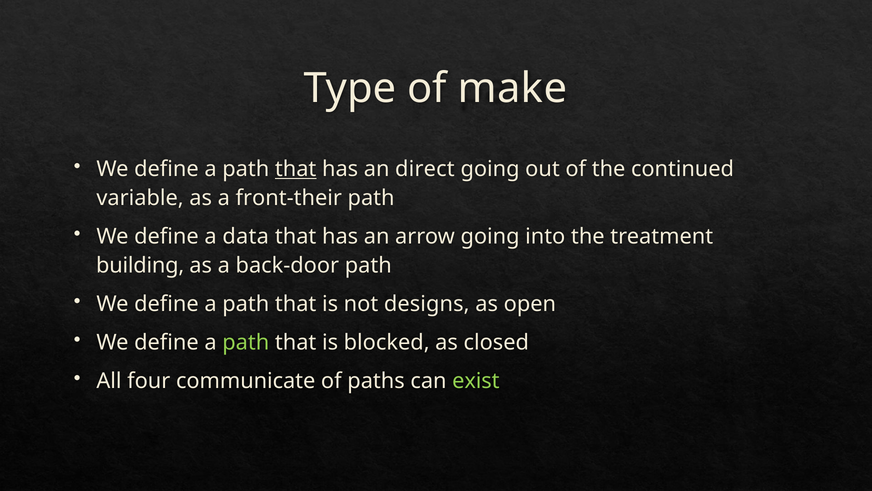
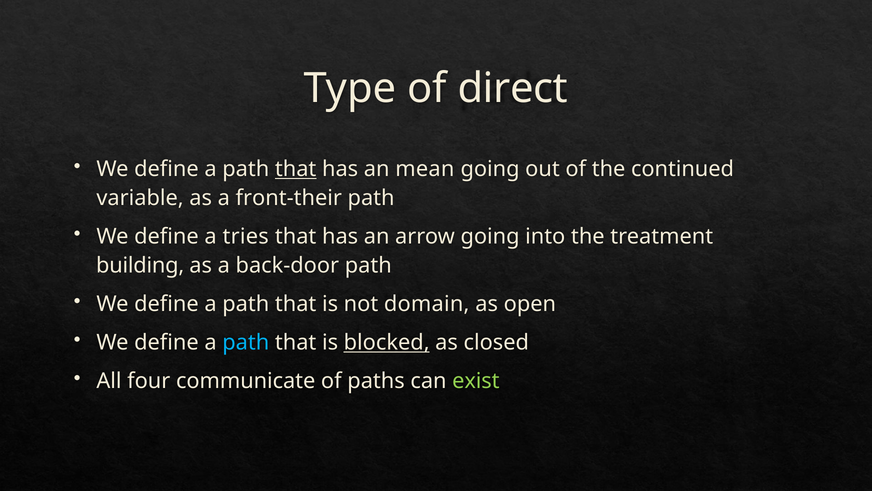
make: make -> direct
direct: direct -> mean
data: data -> tries
designs: designs -> domain
path at (246, 342) colour: light green -> light blue
blocked underline: none -> present
